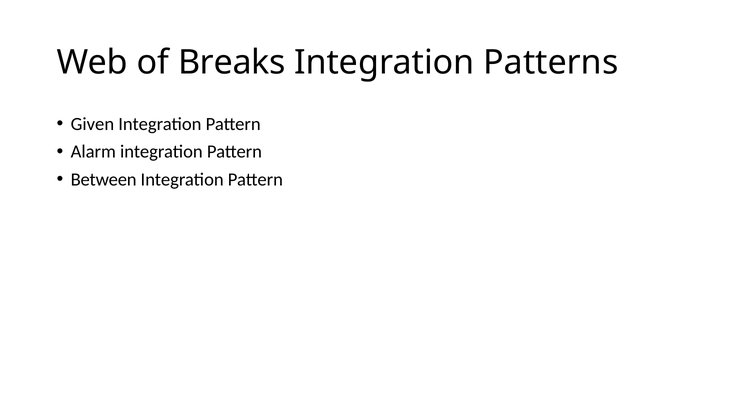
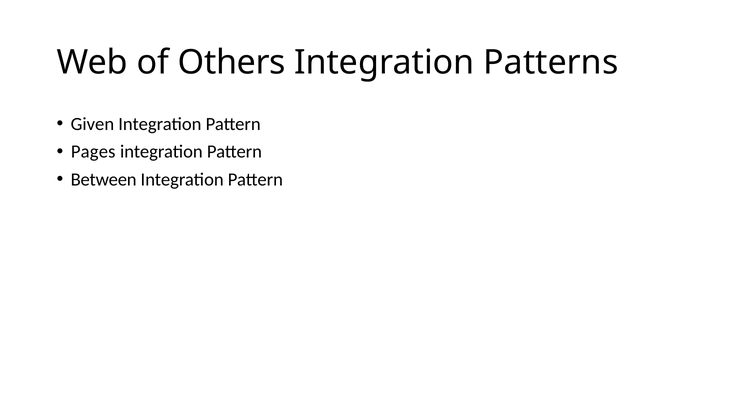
Breaks: Breaks -> Others
Alarm: Alarm -> Pages
